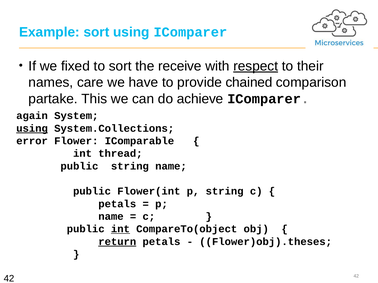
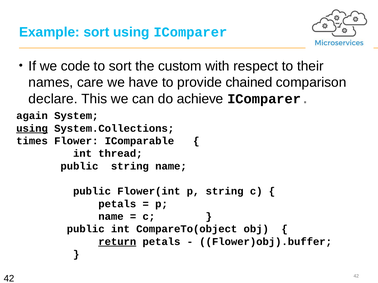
fixed: fixed -> code
receive: receive -> custom
respect underline: present -> none
partake: partake -> declare
error: error -> times
int at (120, 229) underline: present -> none
Flower)obj).theses: Flower)obj).theses -> Flower)obj).buffer
